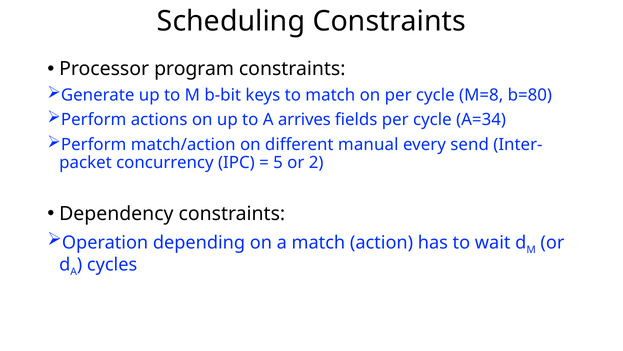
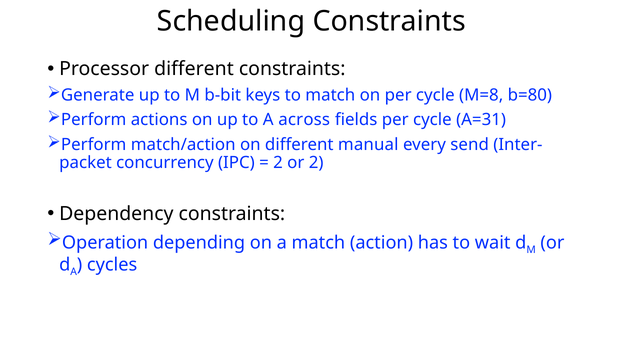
Processor program: program -> different
arrives: arrives -> across
A=34: A=34 -> A=31
5 at (278, 163): 5 -> 2
